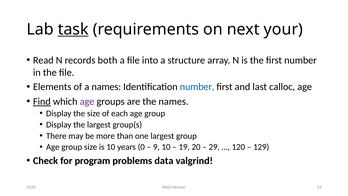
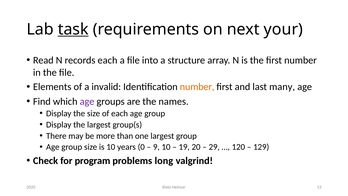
records both: both -> each
a names: names -> invalid
number at (197, 87) colour: blue -> orange
calloc: calloc -> many
Find underline: present -> none
data: data -> long
